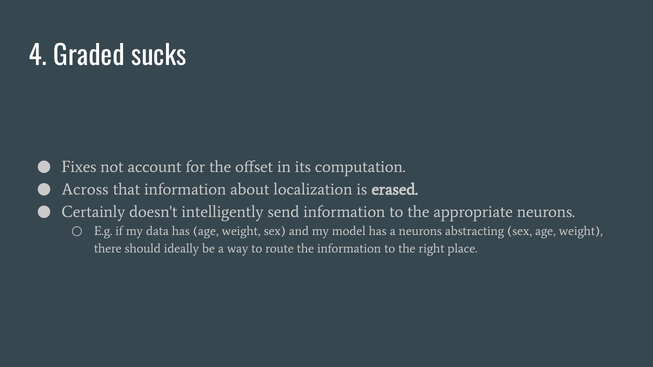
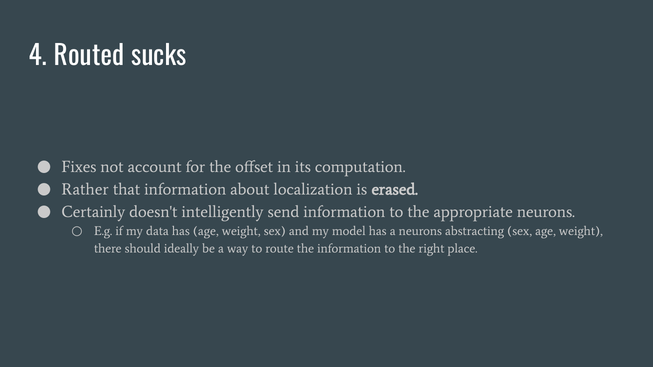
Graded: Graded -> Routed
Across: Across -> Rather
